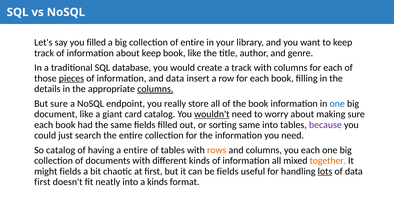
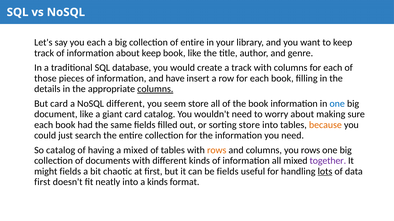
you filled: filled -> each
pieces underline: present -> none
and data: data -> have
But sure: sure -> card
NoSQL endpoint: endpoint -> different
really: really -> seem
wouldn't underline: present -> none
sorting same: same -> store
because colour: purple -> orange
a entire: entire -> mixed
you each: each -> rows
together colour: orange -> purple
